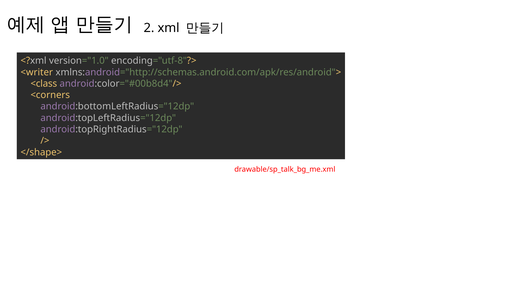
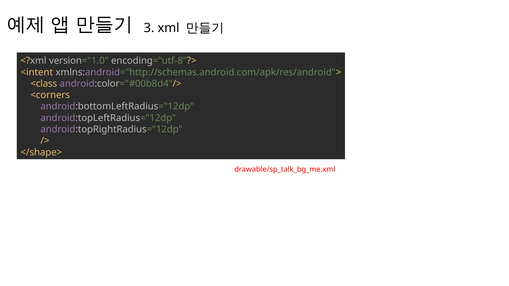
2: 2 -> 3
<writer: <writer -> <intent
